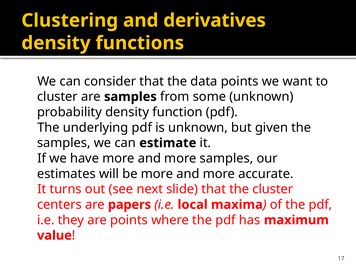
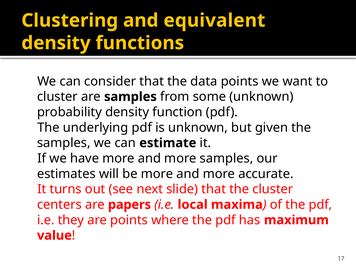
derivatives: derivatives -> equivalent
